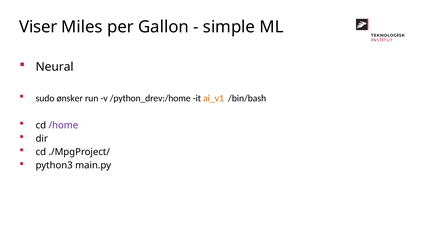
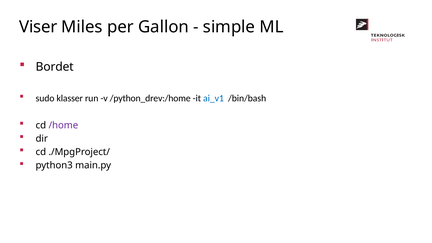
Neural: Neural -> Bordet
ønsker: ønsker -> klasser
ai_v1 colour: orange -> blue
